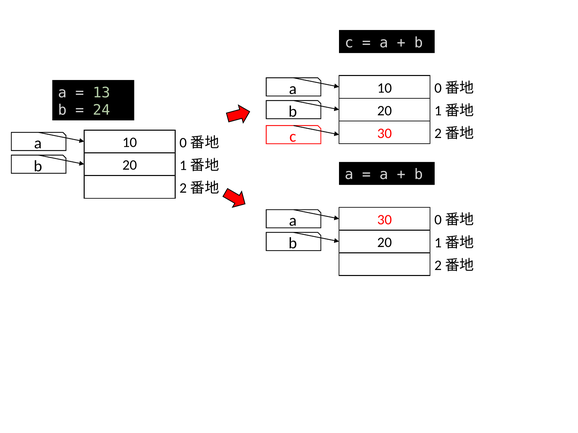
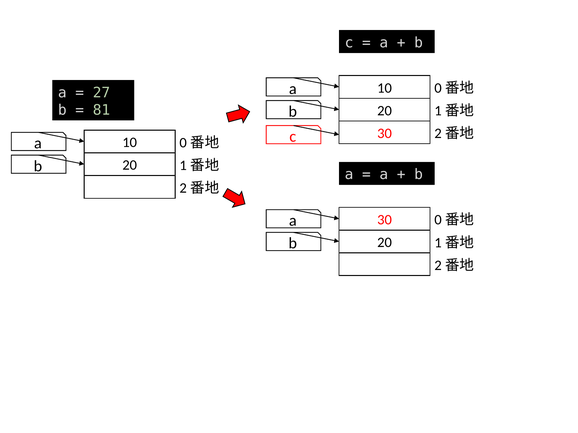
13: 13 -> 27
24: 24 -> 81
